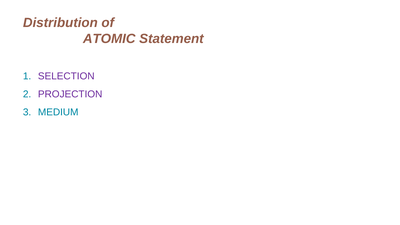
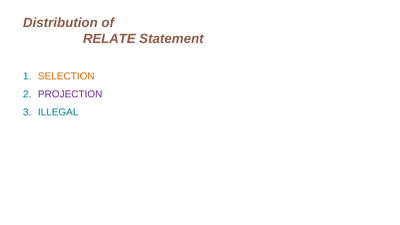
ATOMIC: ATOMIC -> RELATE
SELECTION colour: purple -> orange
MEDIUM: MEDIUM -> ILLEGAL
